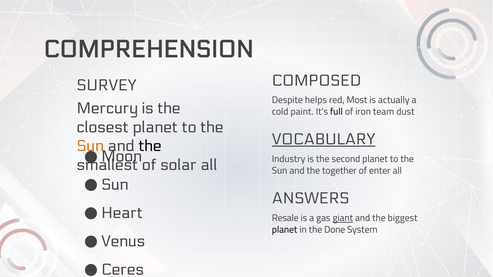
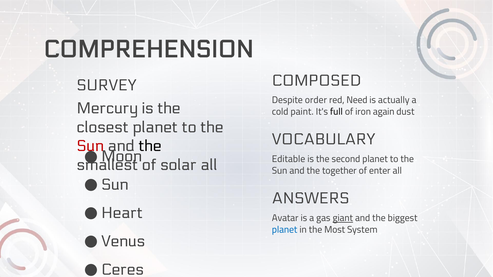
helps: helps -> order
Most: Most -> Need
team: team -> again
VOCABULARY underline: present -> none
Sun at (90, 146) colour: orange -> red
Industry: Industry -> Editable
Resale: Resale -> Avatar
planet at (285, 230) colour: black -> blue
Done: Done -> Most
